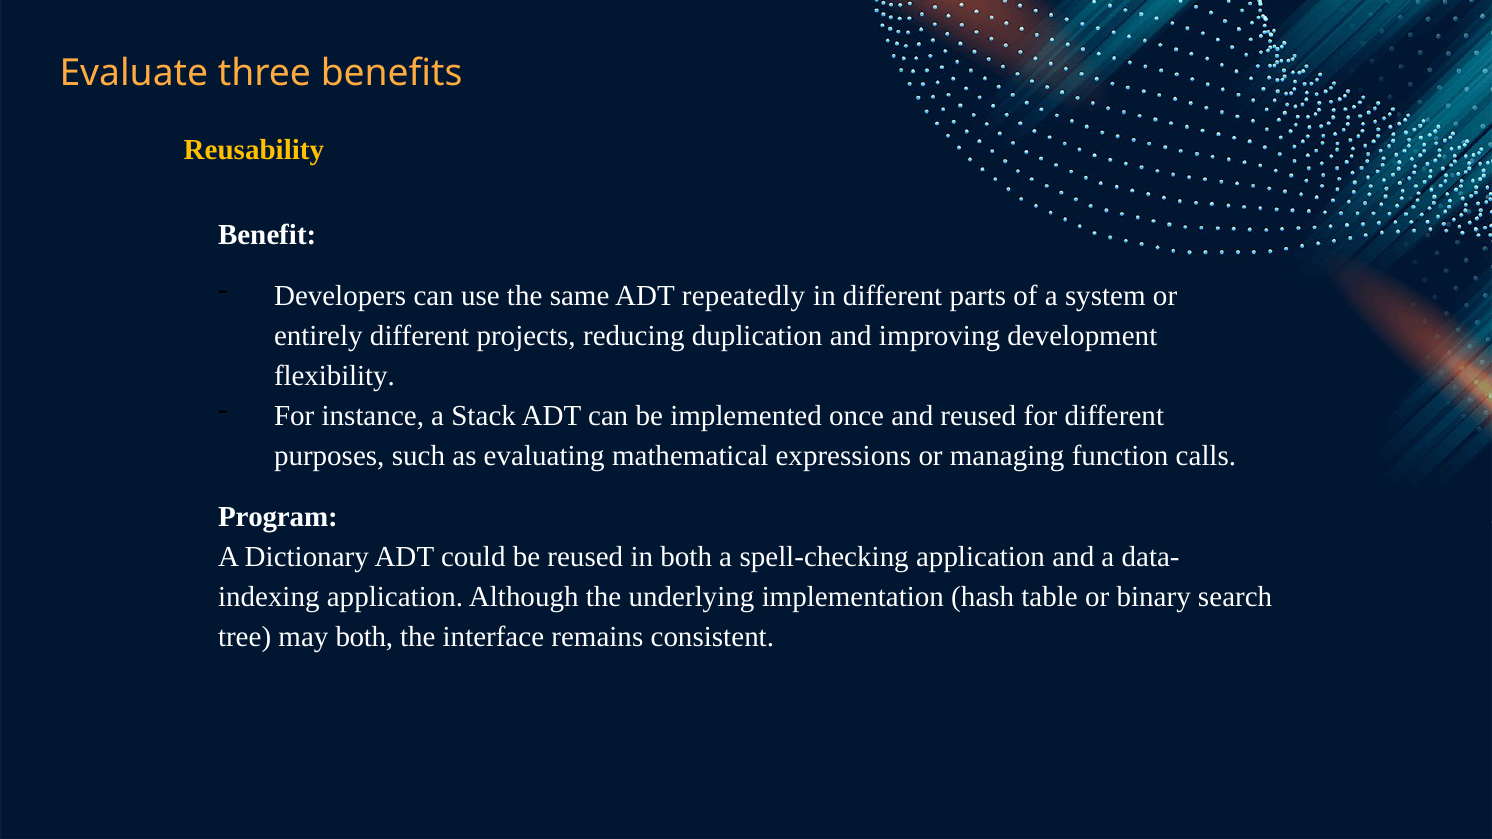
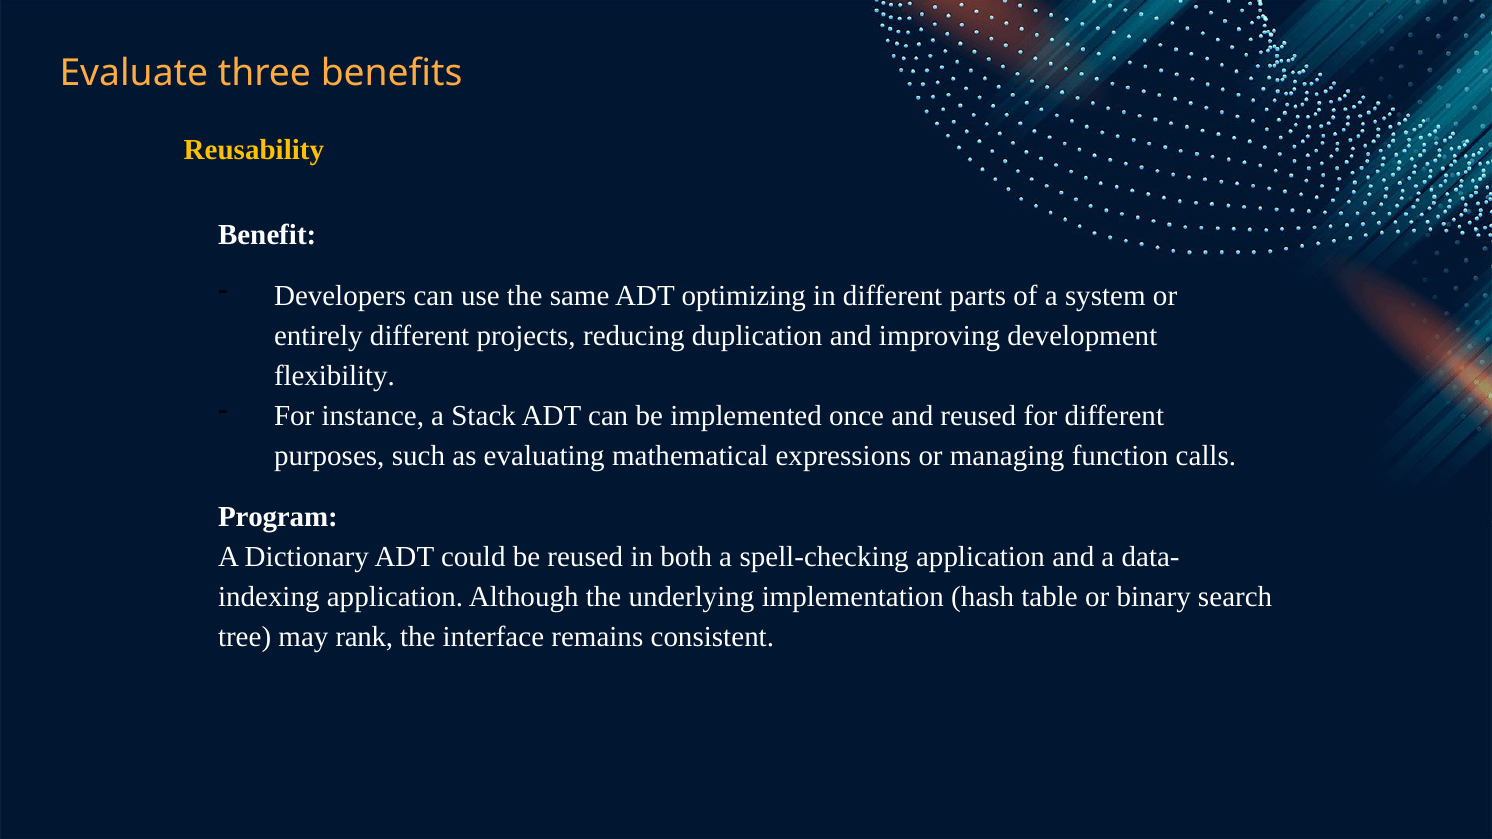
repeatedly: repeatedly -> optimizing
may both: both -> rank
